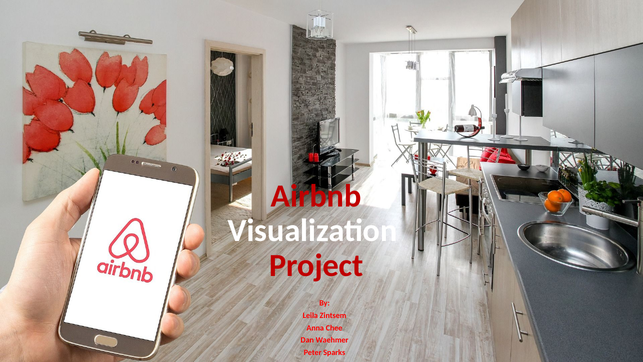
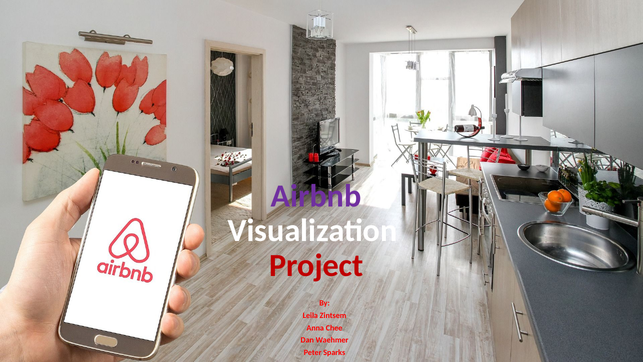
Airbnb colour: red -> purple
